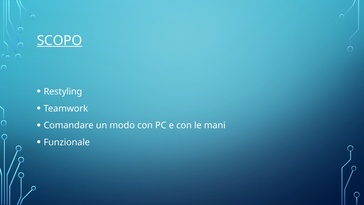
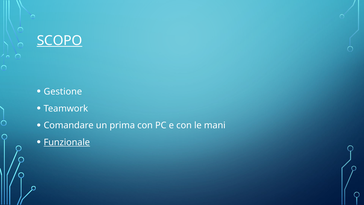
Restyling: Restyling -> Gestione
modo: modo -> prima
Funzionale underline: none -> present
